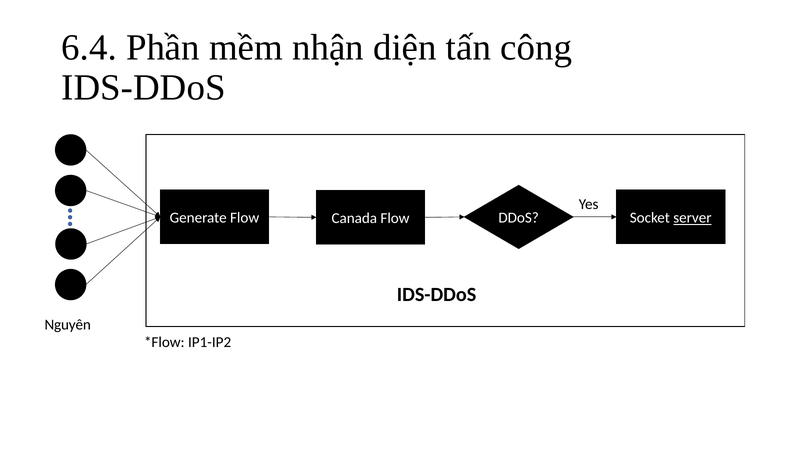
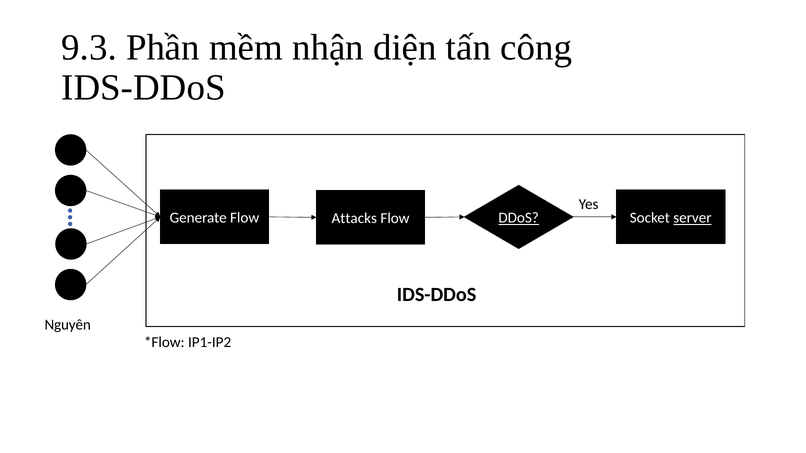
6.4: 6.4 -> 9.3
Canada: Canada -> Attacks
DDoS underline: none -> present
